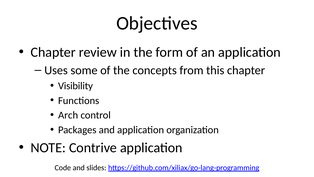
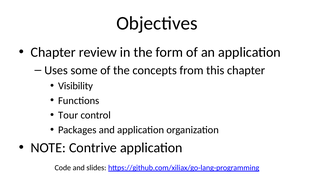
Arch: Arch -> Tour
